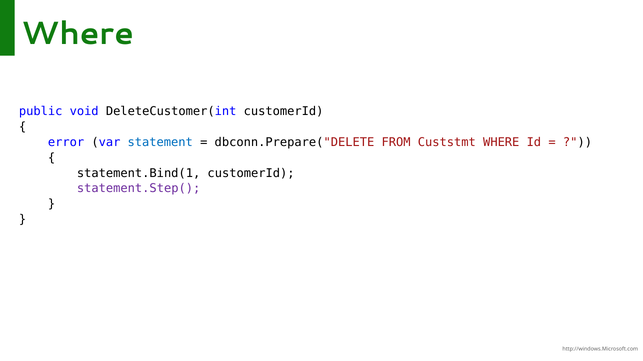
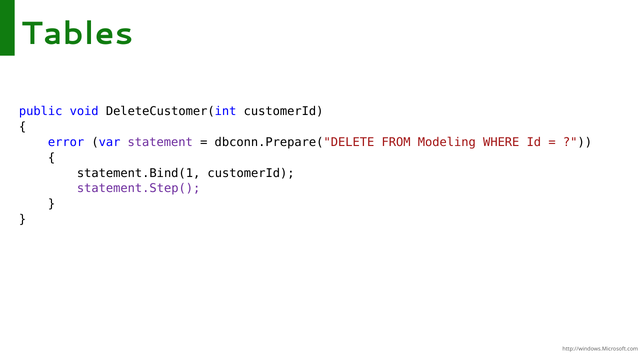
Where at (78, 34): Where -> Tables
statement colour: blue -> purple
Custstmt: Custstmt -> Modeling
